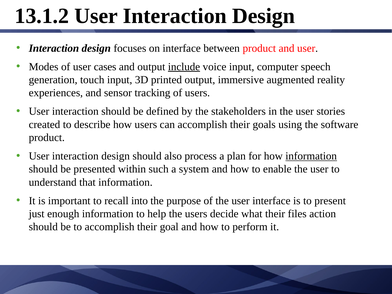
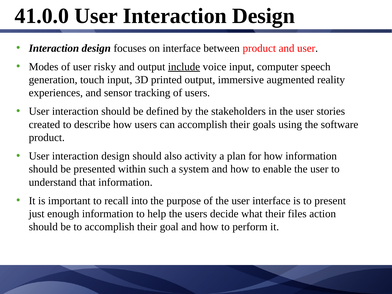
13.1.2: 13.1.2 -> 41.0.0
cases: cases -> risky
process: process -> activity
information at (311, 156) underline: present -> none
